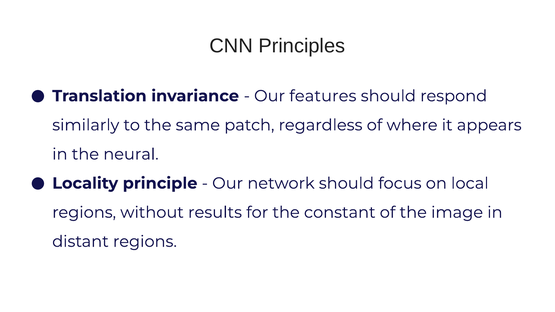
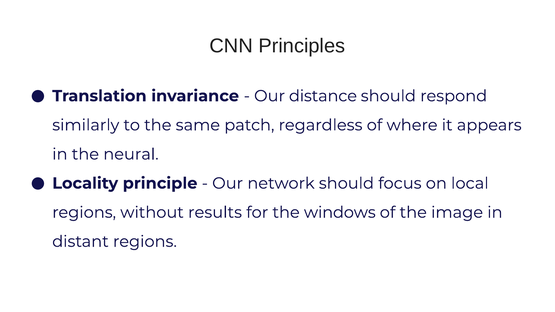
features: features -> distance
constant: constant -> windows
